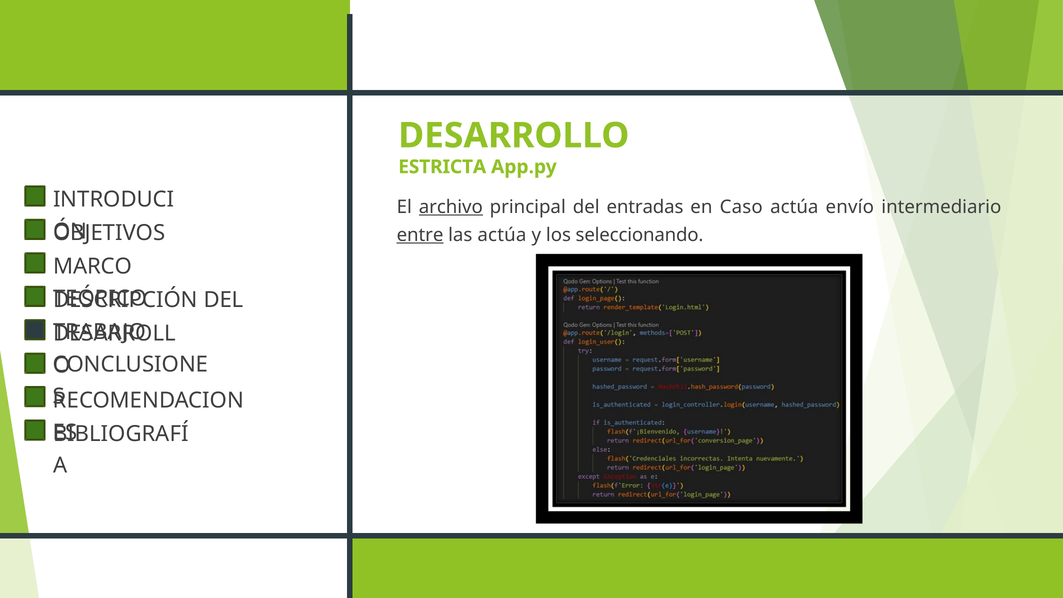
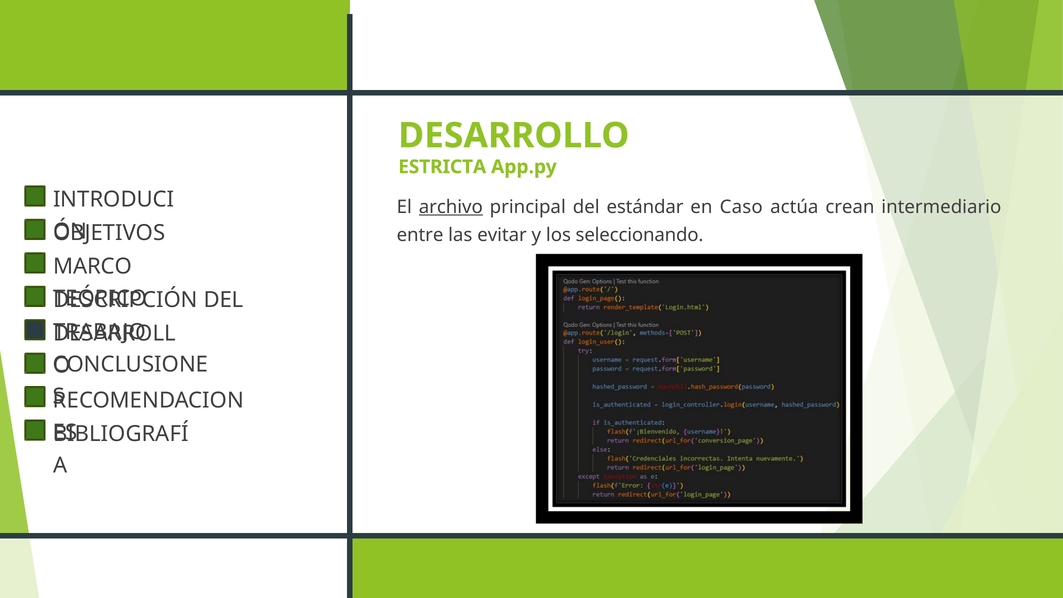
entradas: entradas -> estándar
envío: envío -> crean
entre underline: present -> none
las actúa: actúa -> evitar
